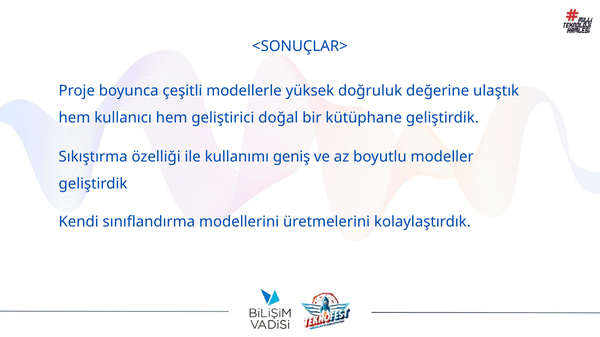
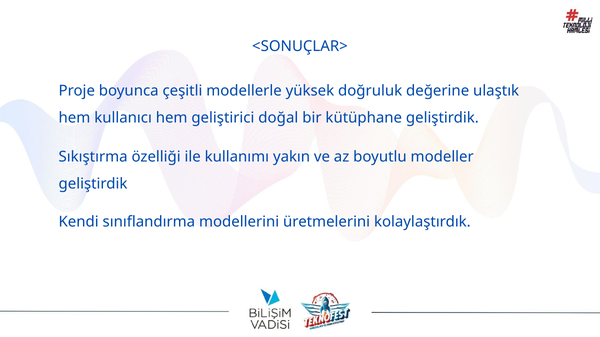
geniş: geniş -> yakın
